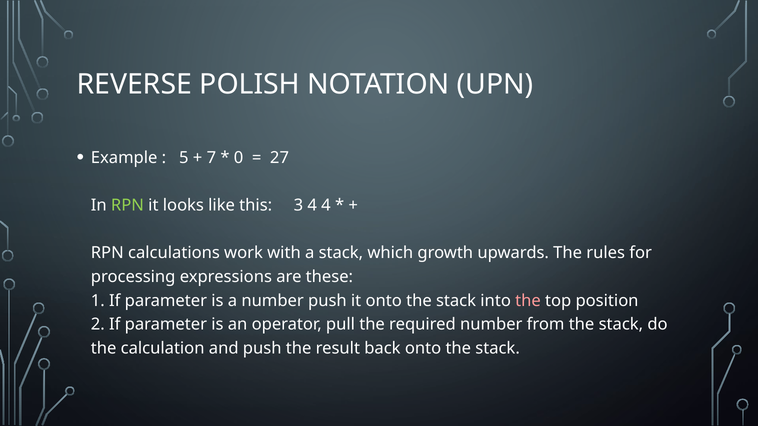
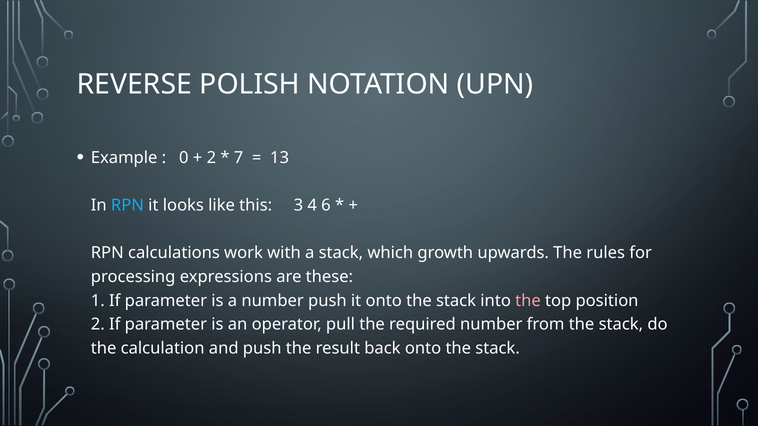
5: 5 -> 0
7 at (211, 158): 7 -> 2
0: 0 -> 7
27: 27 -> 13
RPN at (127, 205) colour: light green -> light blue
4 4: 4 -> 6
